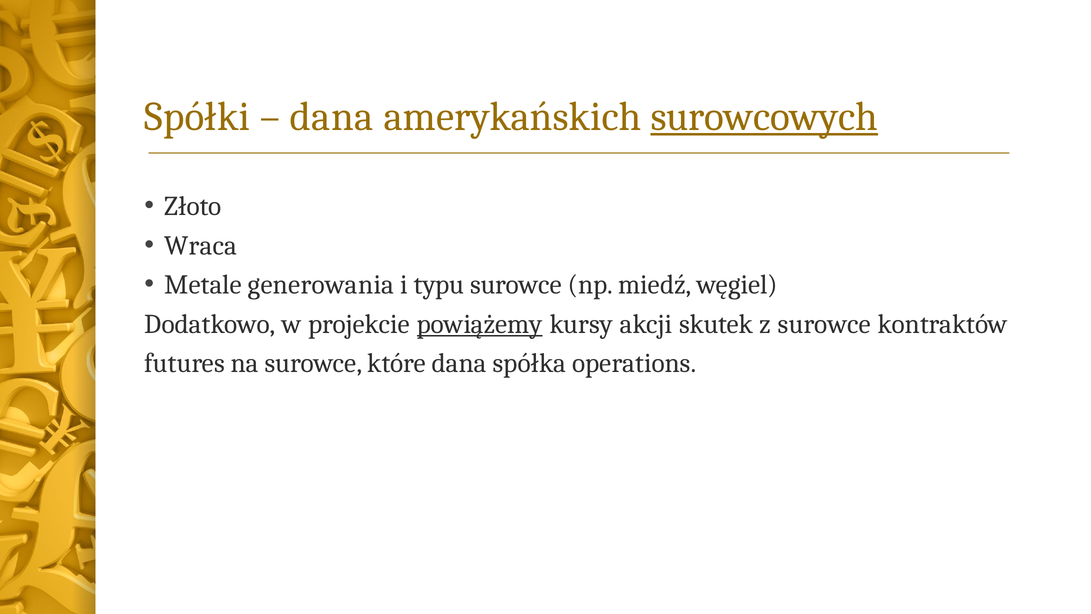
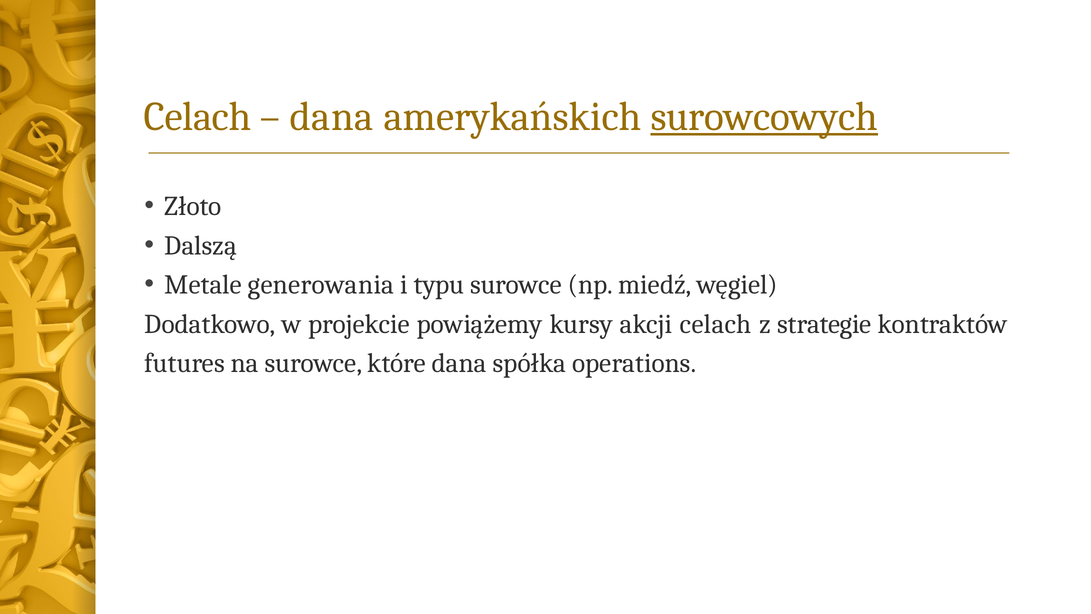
Spółki at (197, 117): Spółki -> Celach
Wraca: Wraca -> Dalszą
powiążemy underline: present -> none
akcji skutek: skutek -> celach
z surowce: surowce -> strategie
